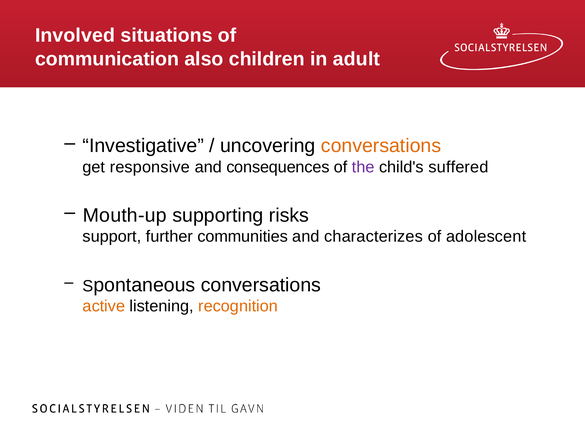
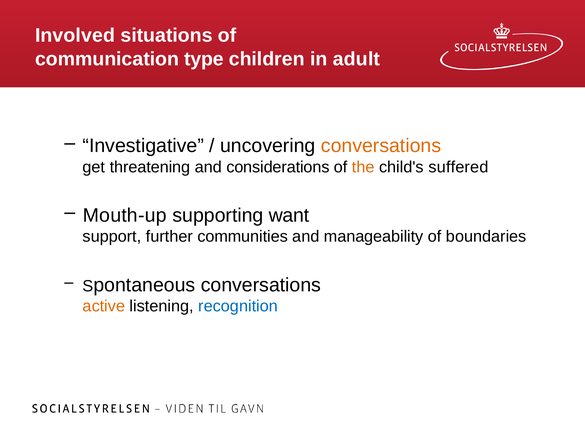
also: also -> type
responsive: responsive -> threatening
consequences: consequences -> considerations
the colour: purple -> orange
risks: risks -> want
characterizes: characterizes -> manageability
adolescent: adolescent -> boundaries
recognition colour: orange -> blue
